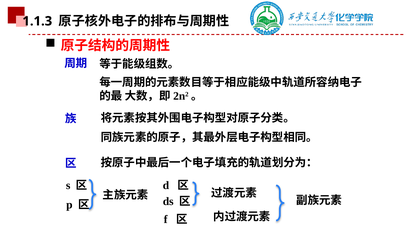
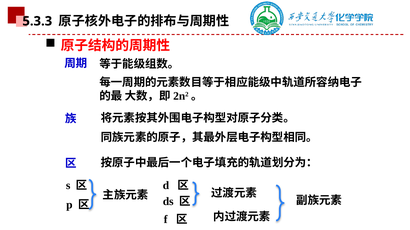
1.1.3: 1.1.3 -> 5.3.3
